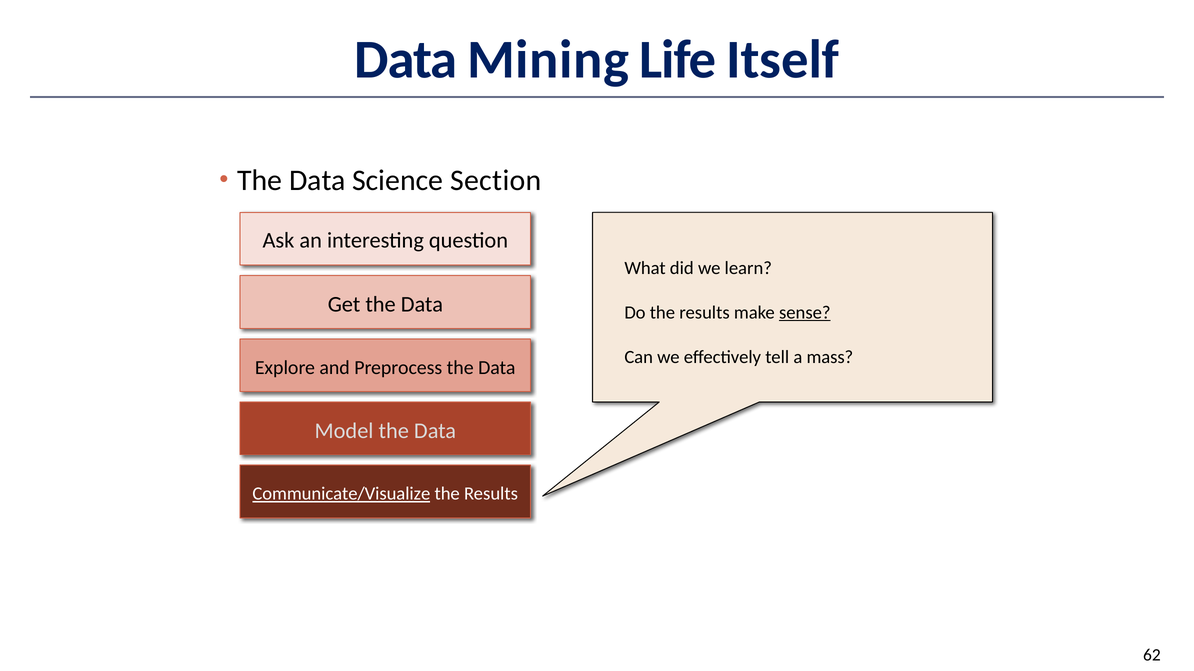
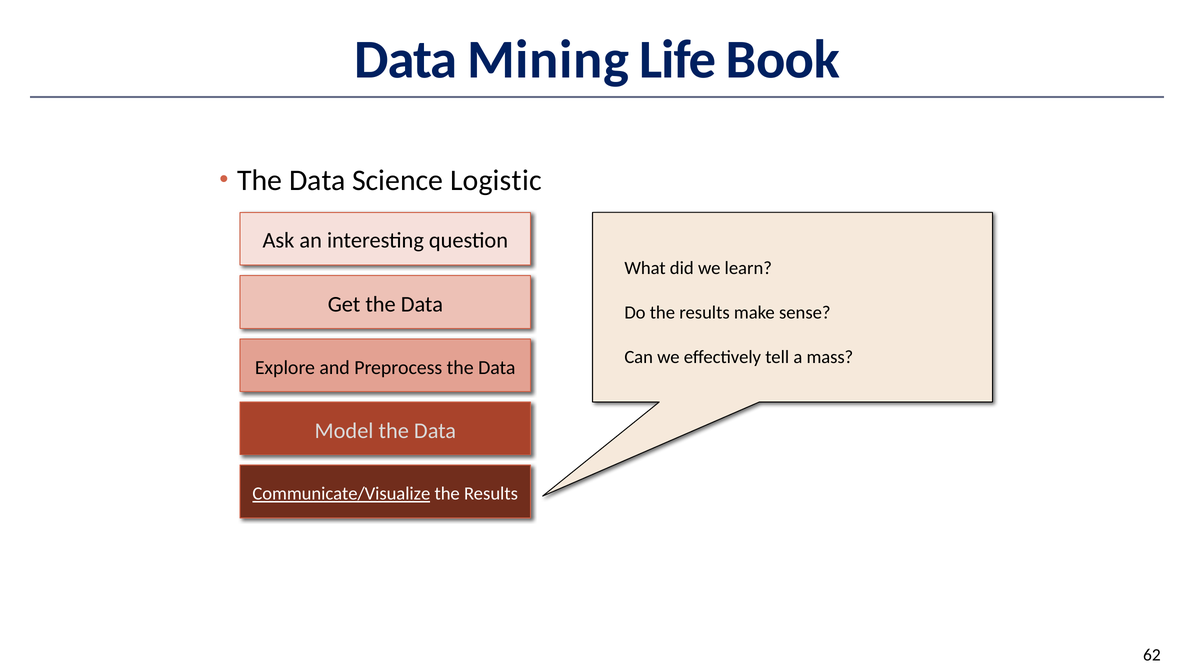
Itself: Itself -> Book
Section: Section -> Logistic
sense underline: present -> none
